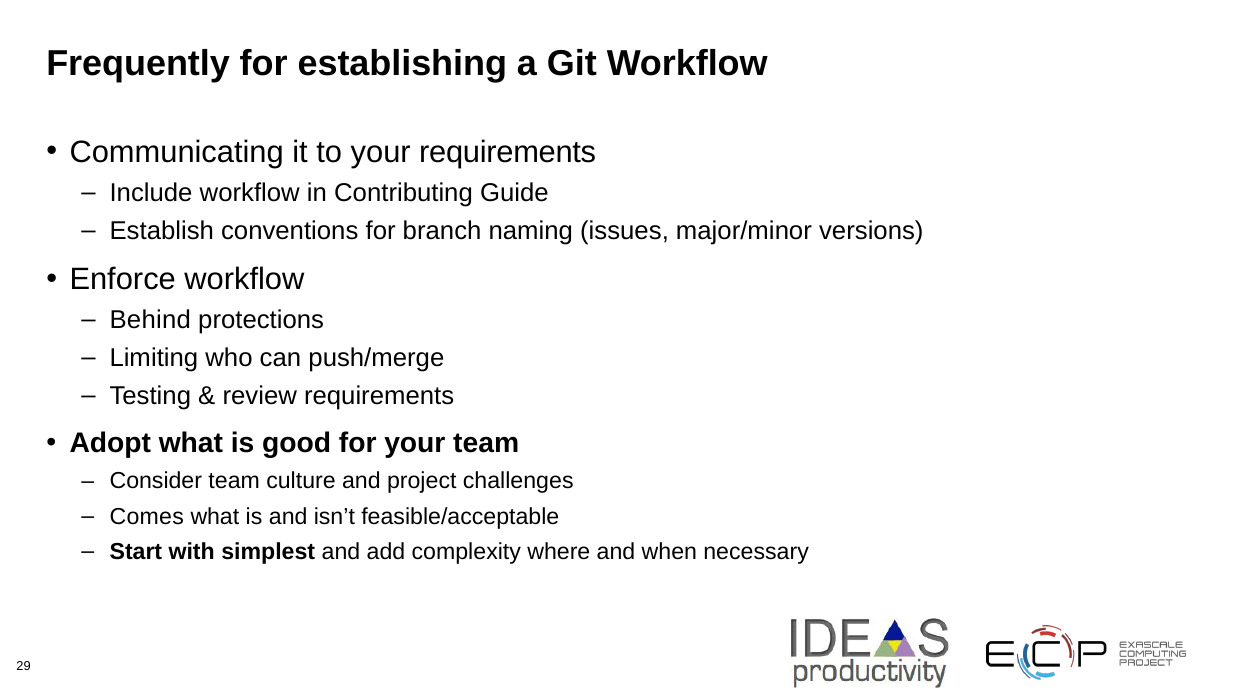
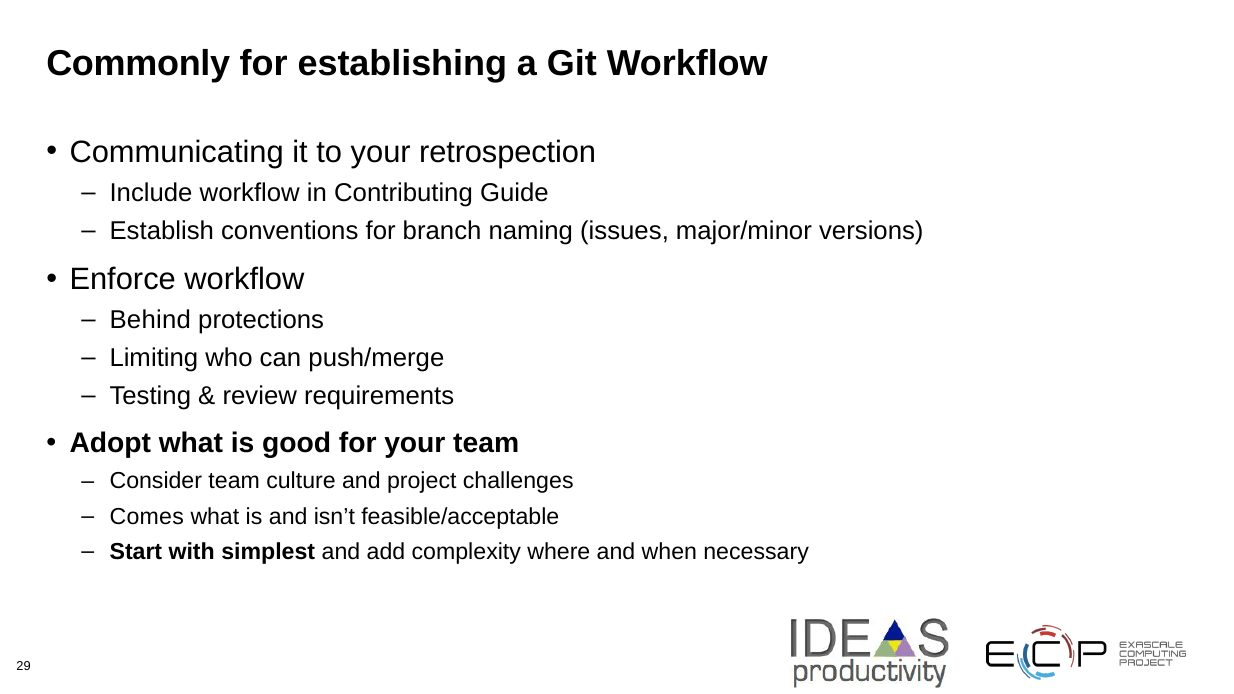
Frequently: Frequently -> Commonly
your requirements: requirements -> retrospection
